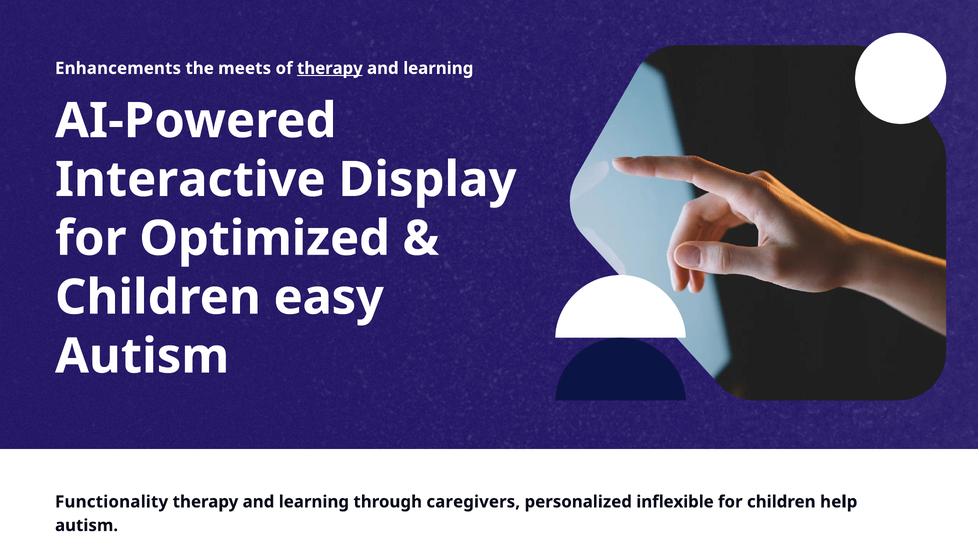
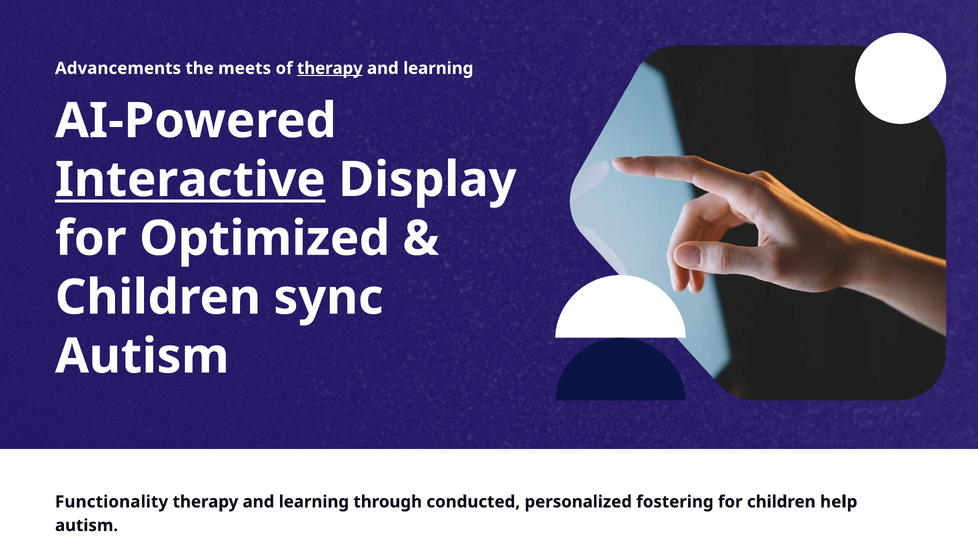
Enhancements: Enhancements -> Advancements
Interactive underline: none -> present
easy: easy -> sync
caregivers: caregivers -> conducted
inflexible: inflexible -> fostering
